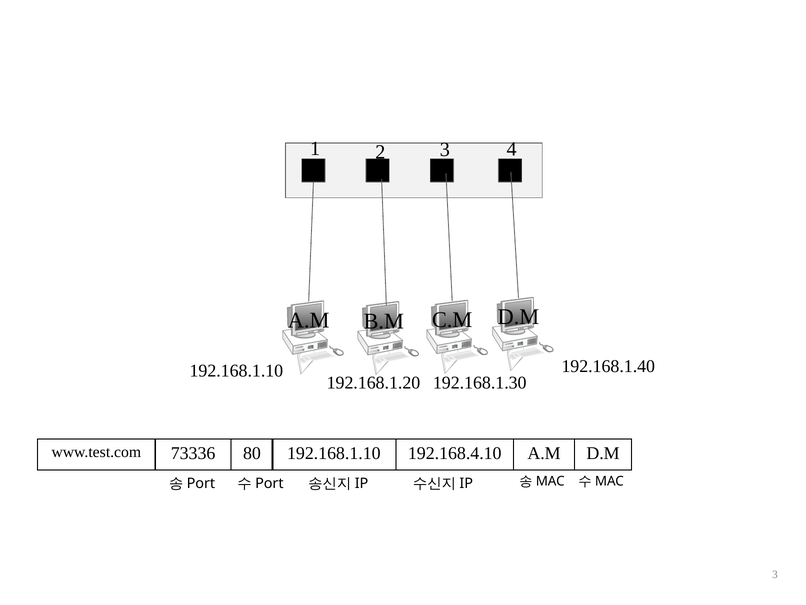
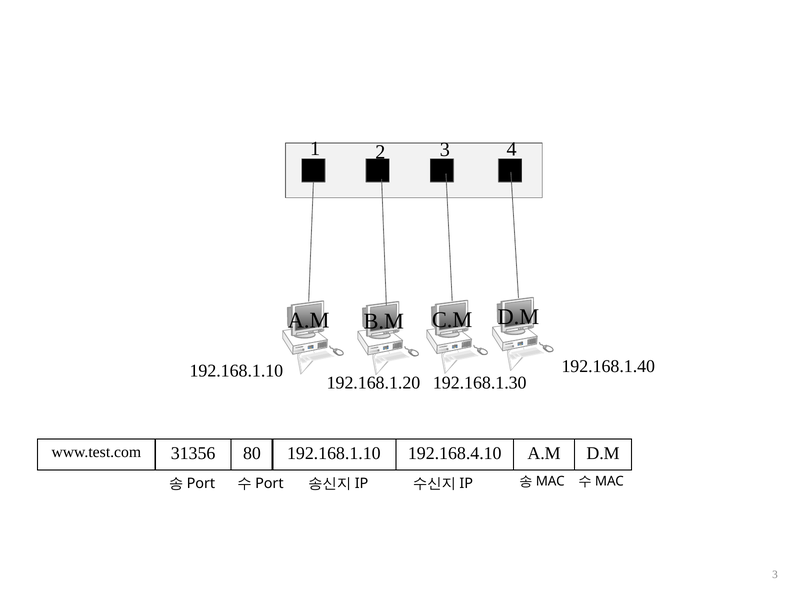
73336: 73336 -> 31356
